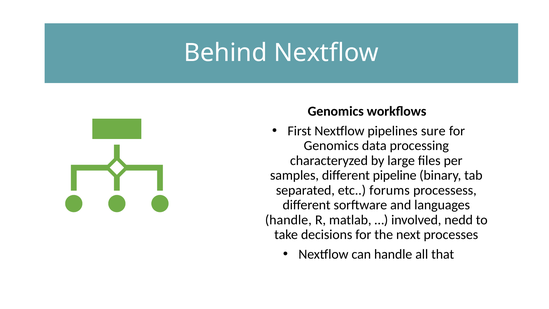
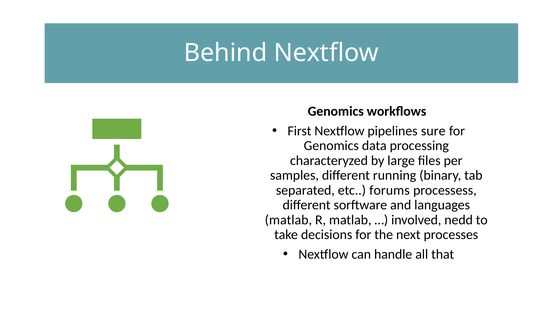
pipeline: pipeline -> running
handle at (288, 220): handle -> matlab
